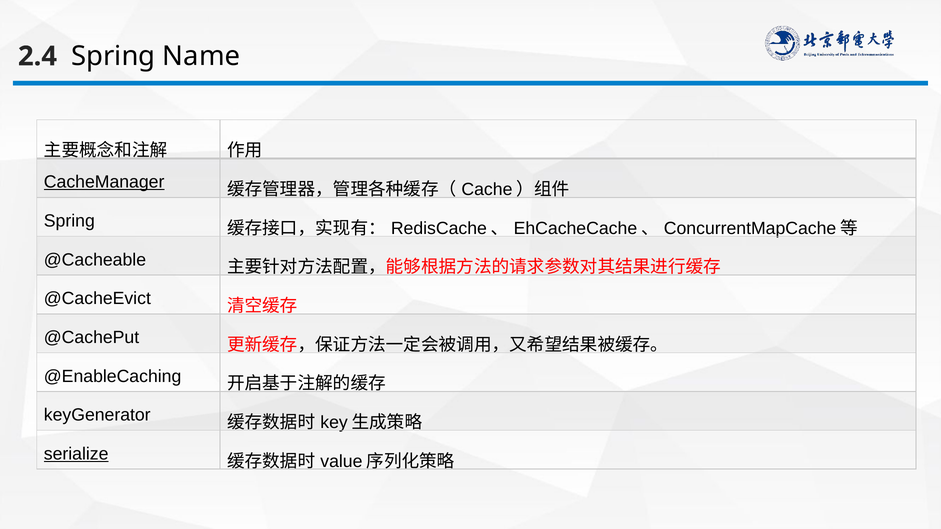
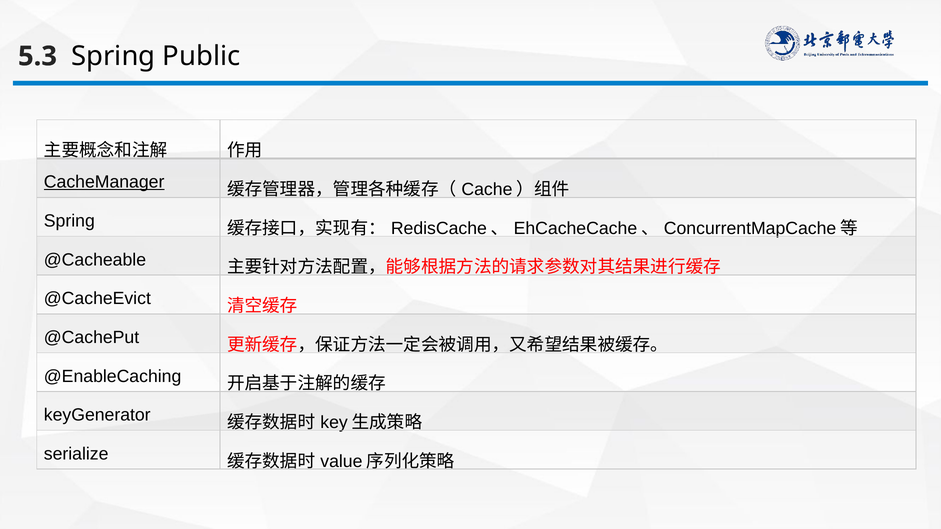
2.4: 2.4 -> 5.3
Name: Name -> Public
serialize underline: present -> none
